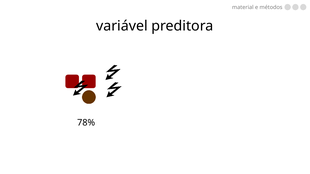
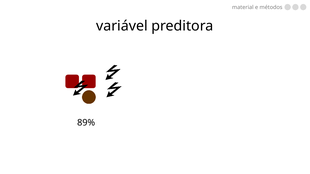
78%: 78% -> 89%
